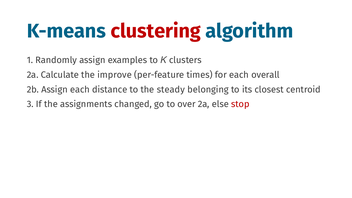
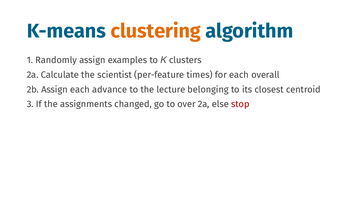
clustering colour: red -> orange
improve: improve -> scientist
distance: distance -> advance
steady: steady -> lecture
